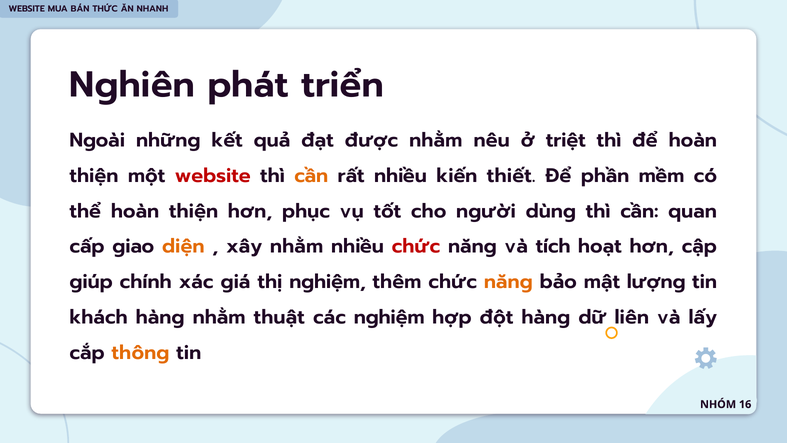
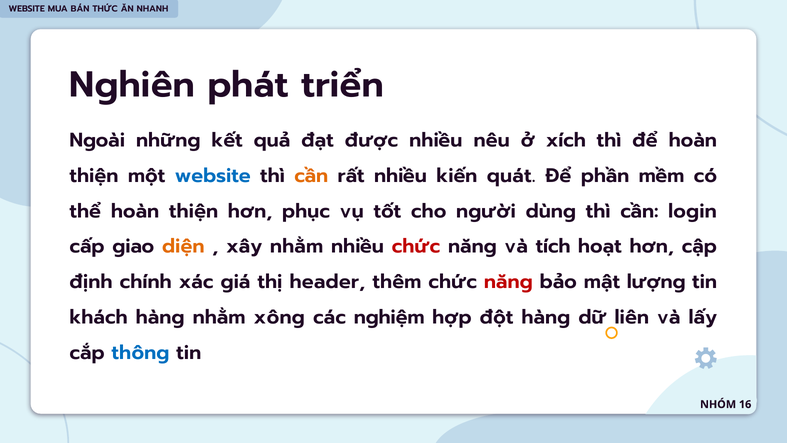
được nhằm: nhằm -> nhiều
triệt: triệt -> xích
website at (213, 175) colour: red -> blue
thiết: thiết -> quát
quan: quan -> login
giúp: giúp -> định
thị nghiệm: nghiệm -> header
năng at (508, 282) colour: orange -> red
thuật: thuật -> xông
thông colour: orange -> blue
